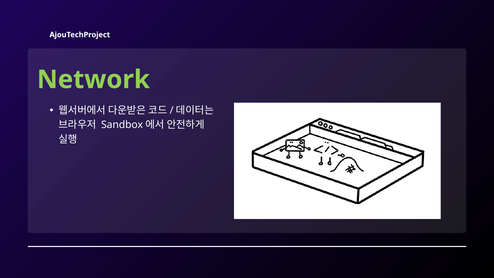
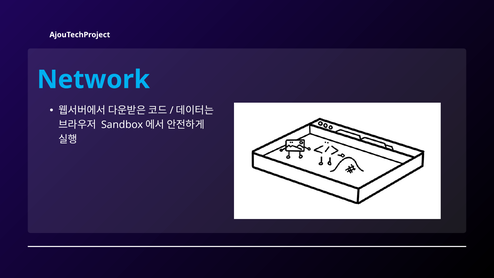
Network colour: light green -> light blue
